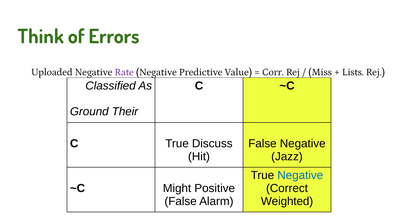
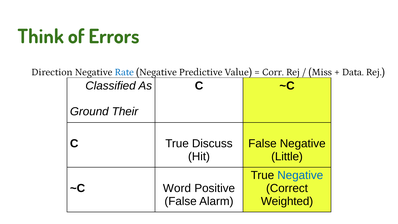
Uploaded: Uploaded -> Direction
Rate colour: purple -> blue
Lists: Lists -> Data
Jazz: Jazz -> Little
Might: Might -> Word
